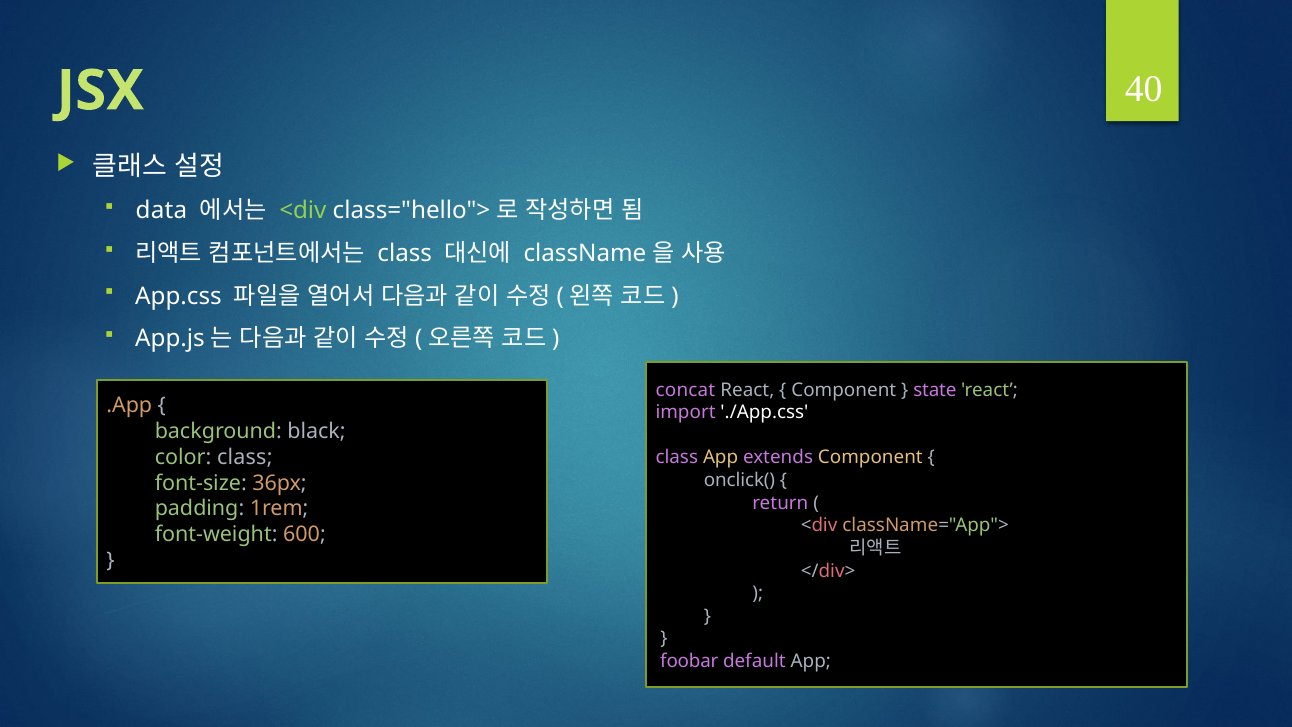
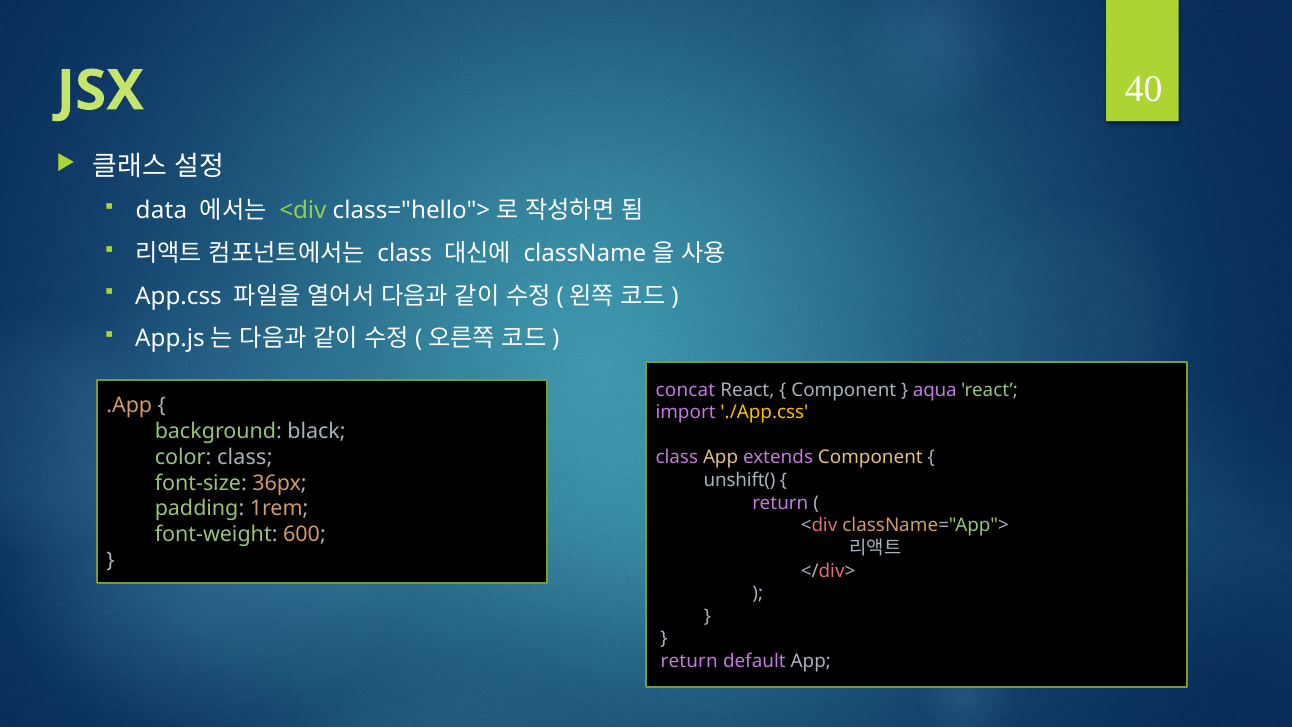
state: state -> aqua
./App.css colour: white -> yellow
onclick(: onclick( -> unshift(
foobar at (689, 661): foobar -> return
